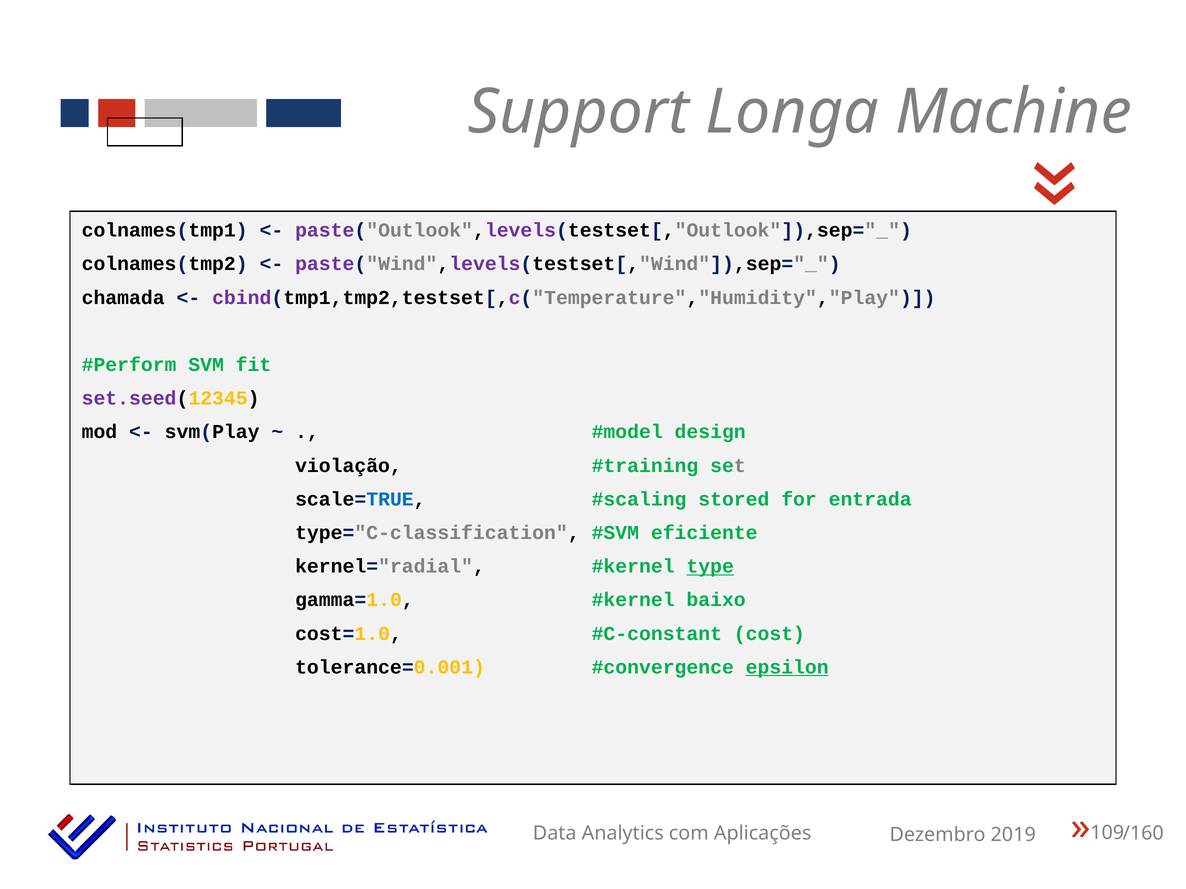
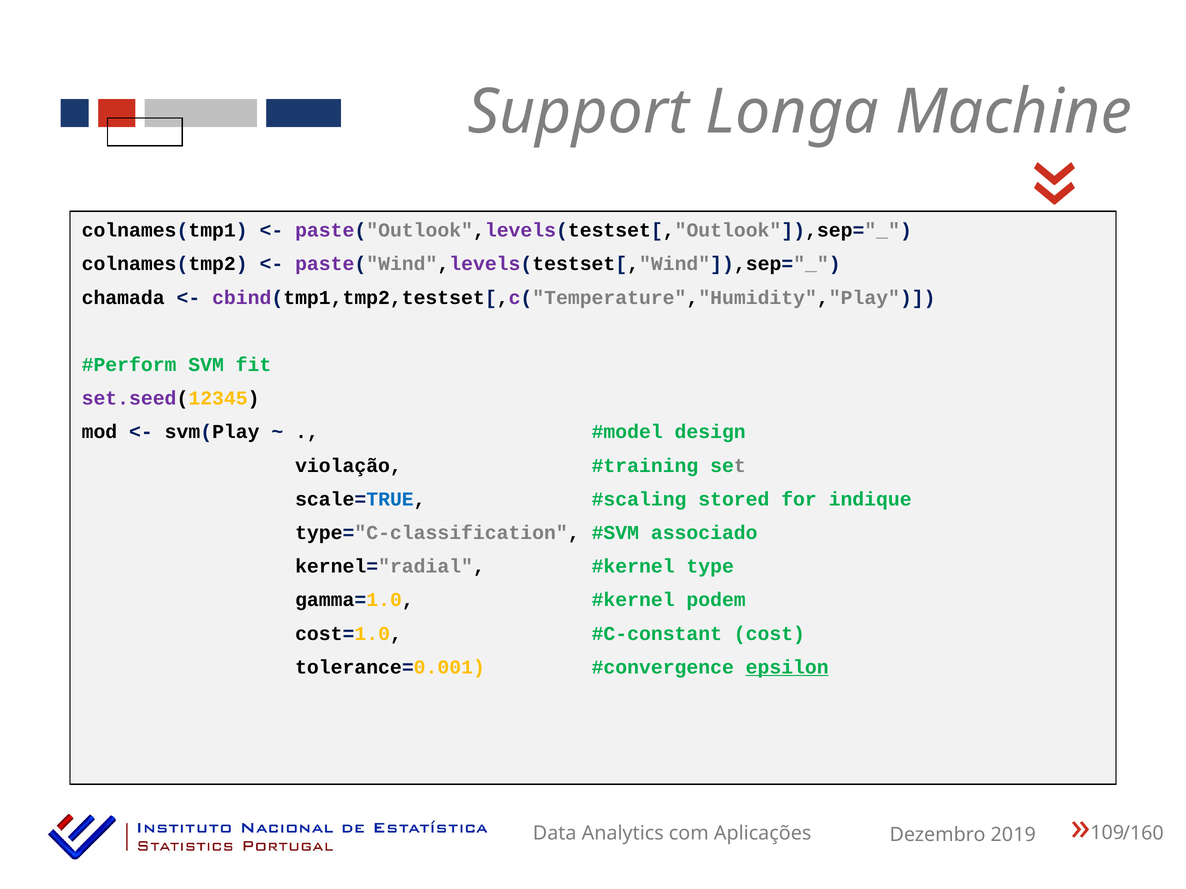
entrada: entrada -> indique
eficiente: eficiente -> associado
type underline: present -> none
baixo: baixo -> podem
